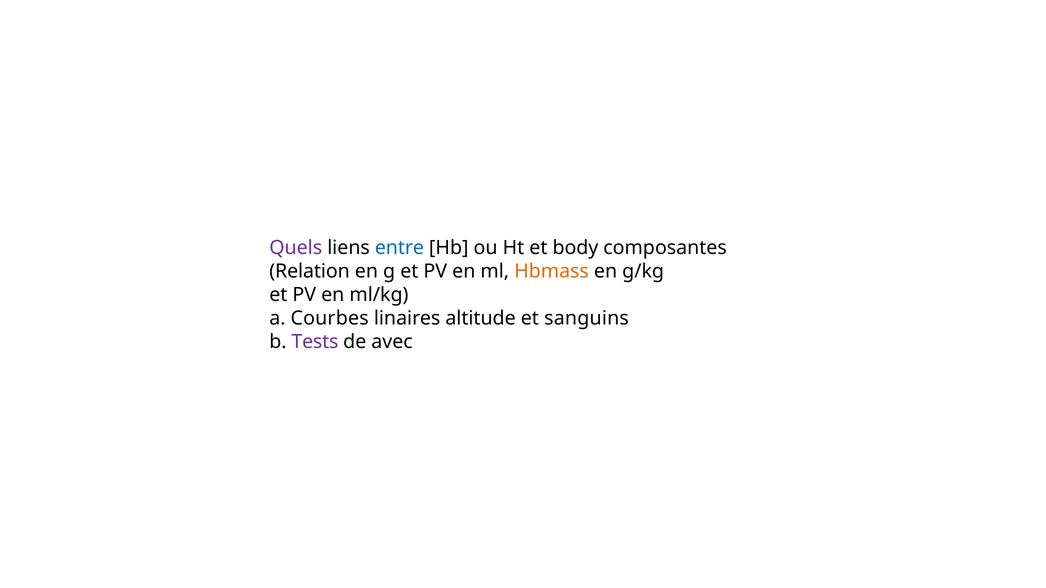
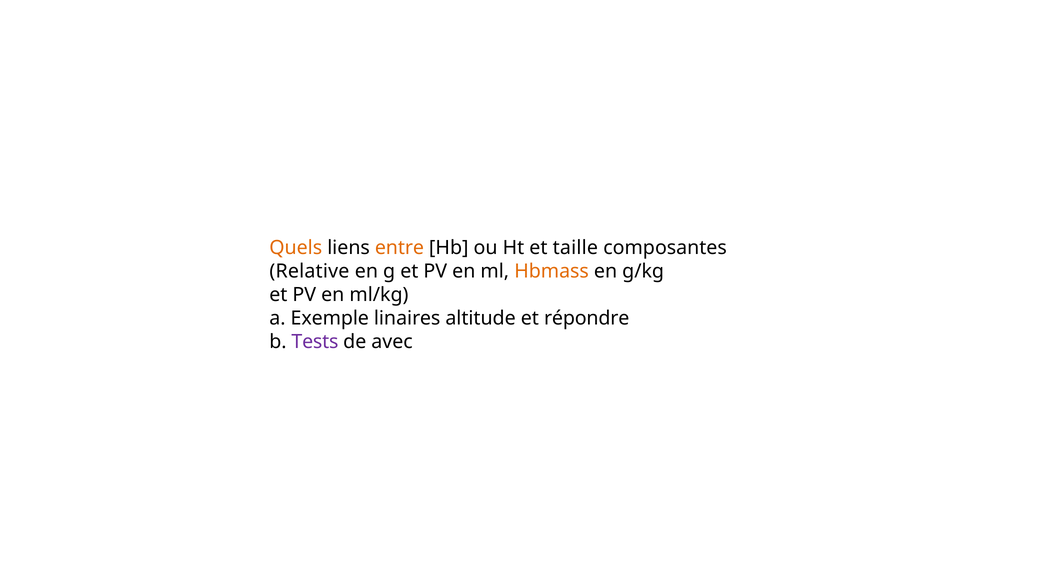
Quels colour: purple -> orange
entre colour: blue -> orange
body: body -> taille
Relation: Relation -> Relative
Courbes: Courbes -> Exemple
sanguins: sanguins -> répondre
